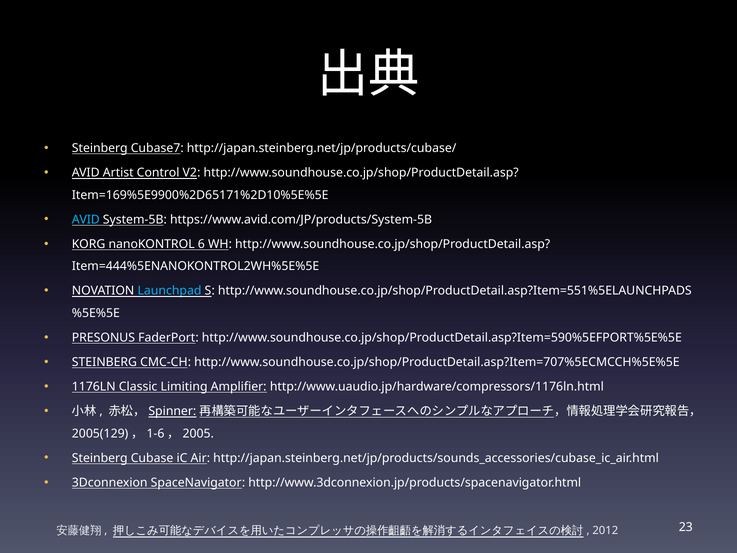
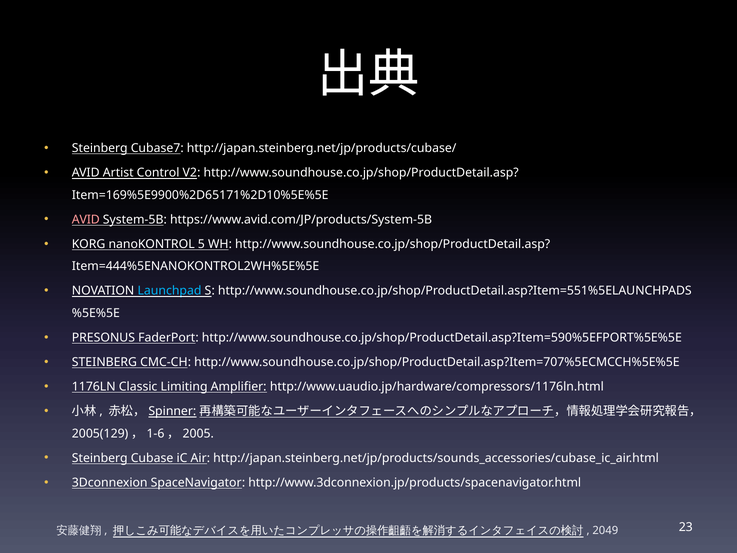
AVID at (86, 220) colour: light blue -> pink
6: 6 -> 5
2012: 2012 -> 2049
